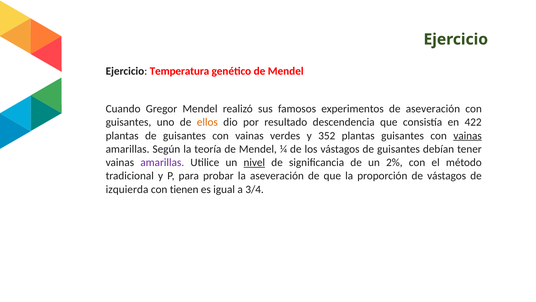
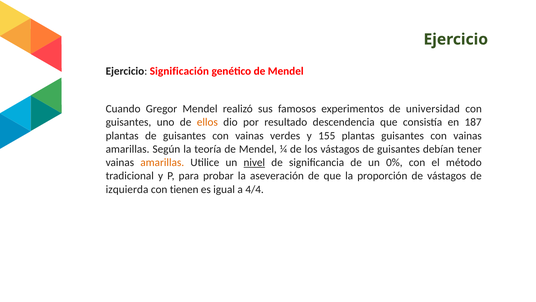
Temperatura: Temperatura -> Significación
de aseveración: aseveración -> universidad
422: 422 -> 187
352: 352 -> 155
vainas at (468, 135) underline: present -> none
amarillas at (162, 162) colour: purple -> orange
2%: 2% -> 0%
3/4: 3/4 -> 4/4
